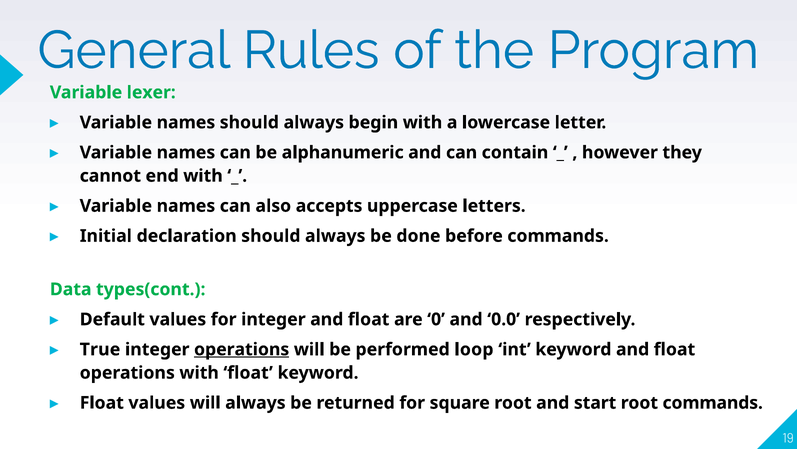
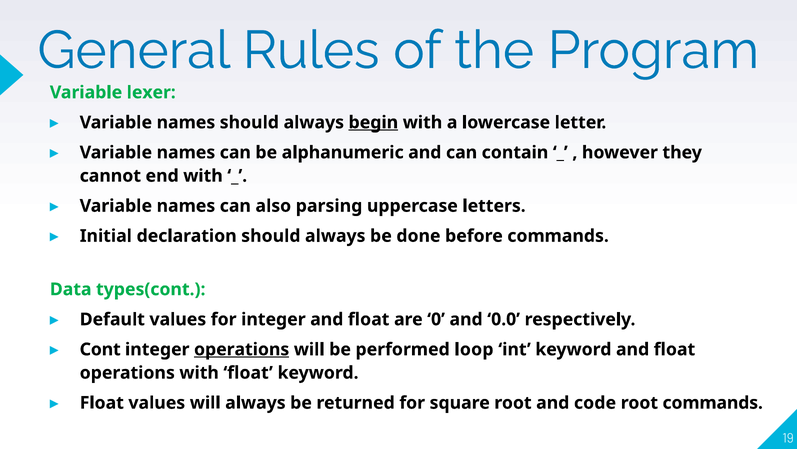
begin underline: none -> present
accepts: accepts -> parsing
True: True -> Cont
start: start -> code
